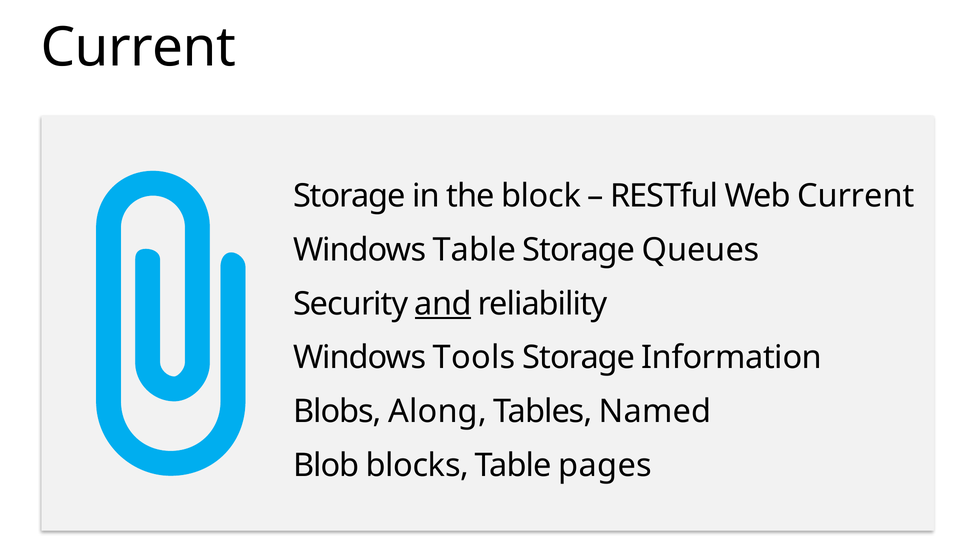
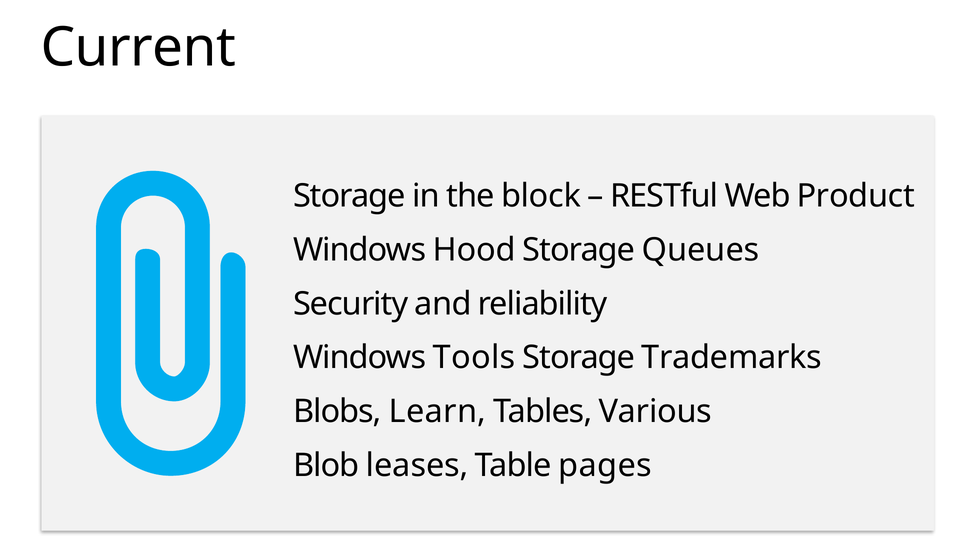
Web Current: Current -> Product
Windows Table: Table -> Hood
and underline: present -> none
Information: Information -> Trademarks
Along: Along -> Learn
Named: Named -> Various
blocks: blocks -> leases
